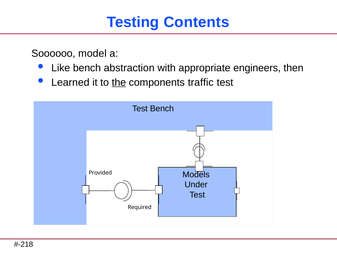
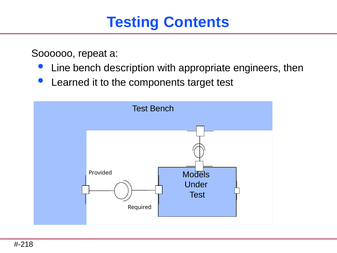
model: model -> repeat
Like: Like -> Line
abstraction: abstraction -> description
the underline: present -> none
traffic: traffic -> target
